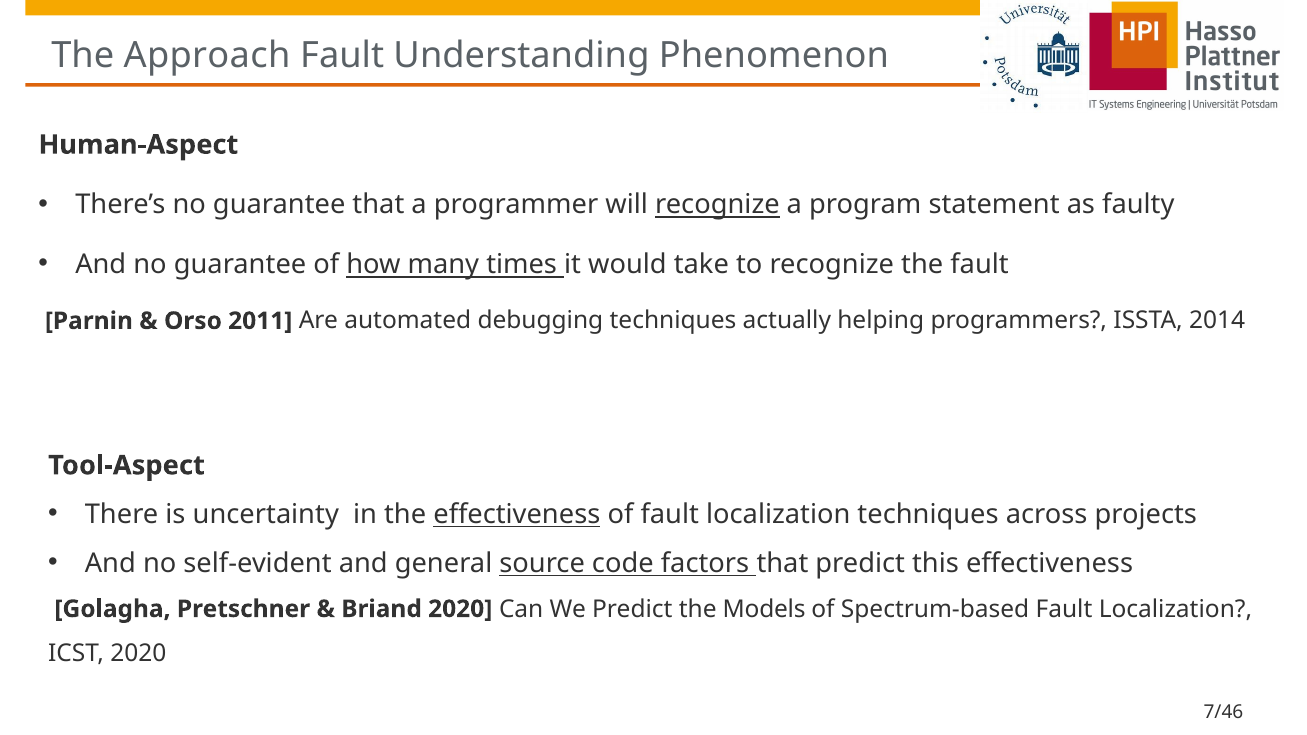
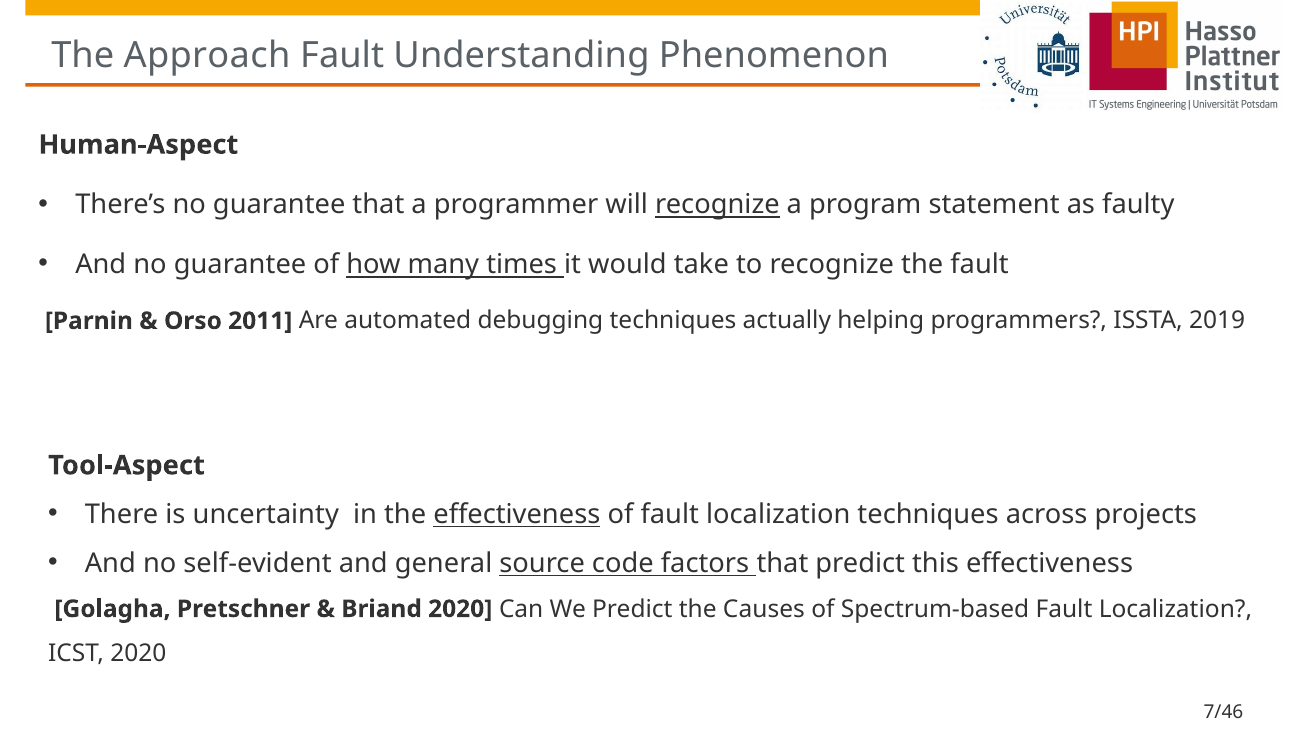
2014: 2014 -> 2019
Models: Models -> Causes
